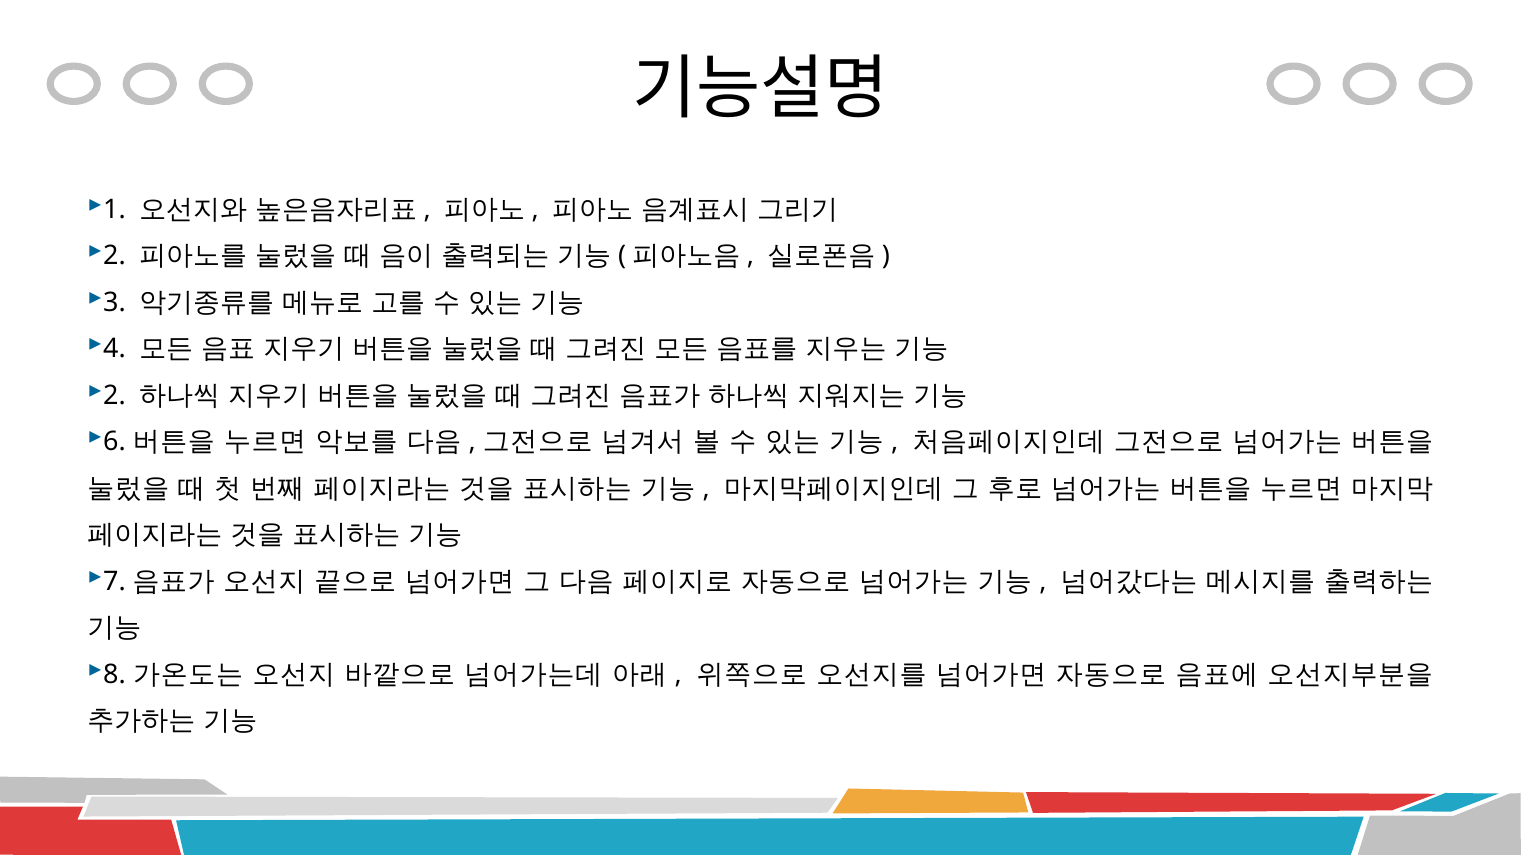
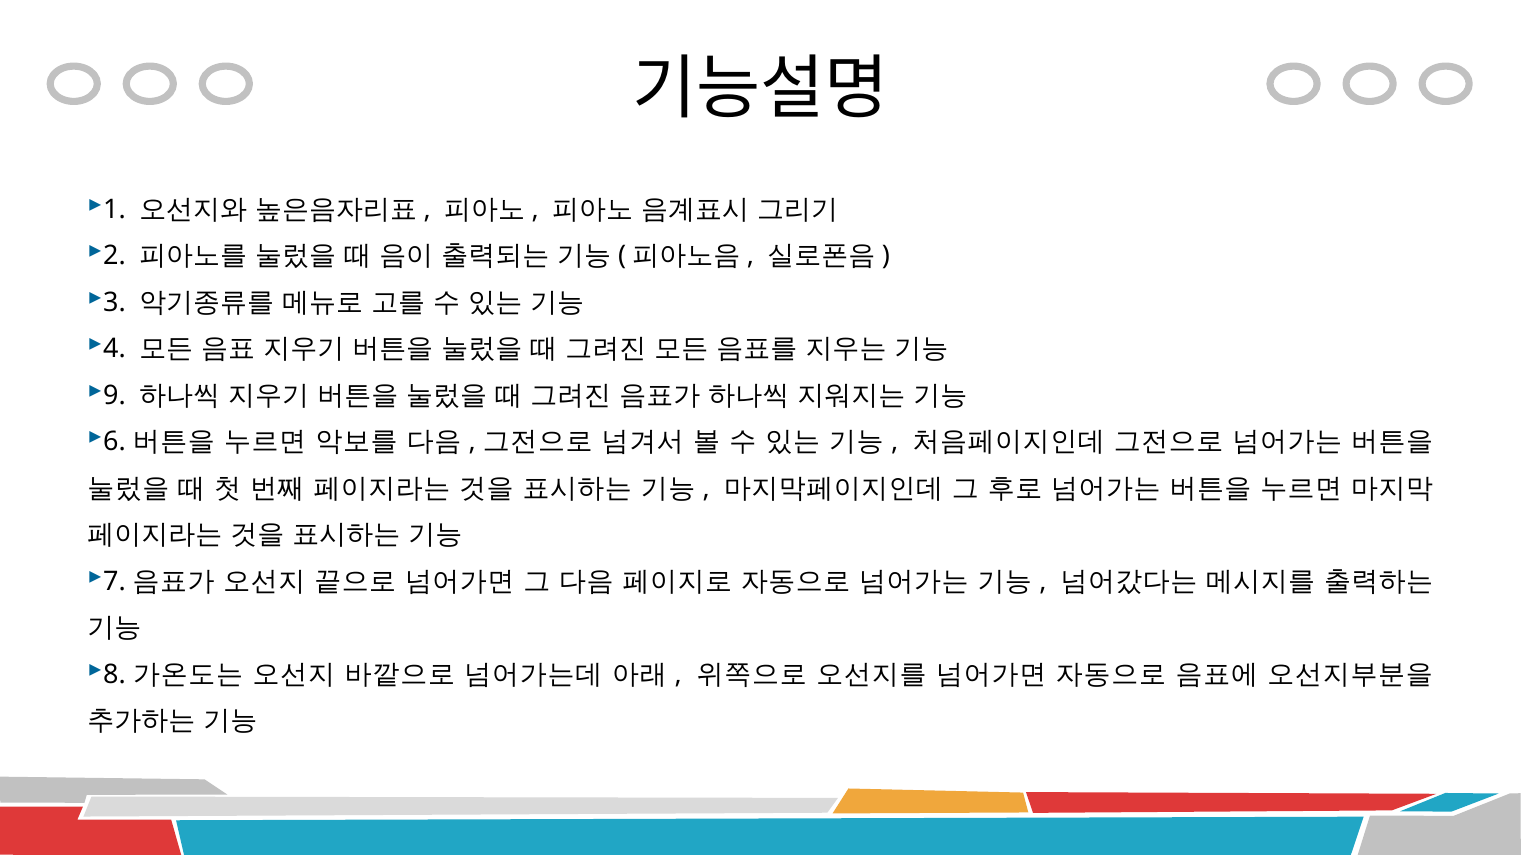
2 at (114, 396): 2 -> 9
